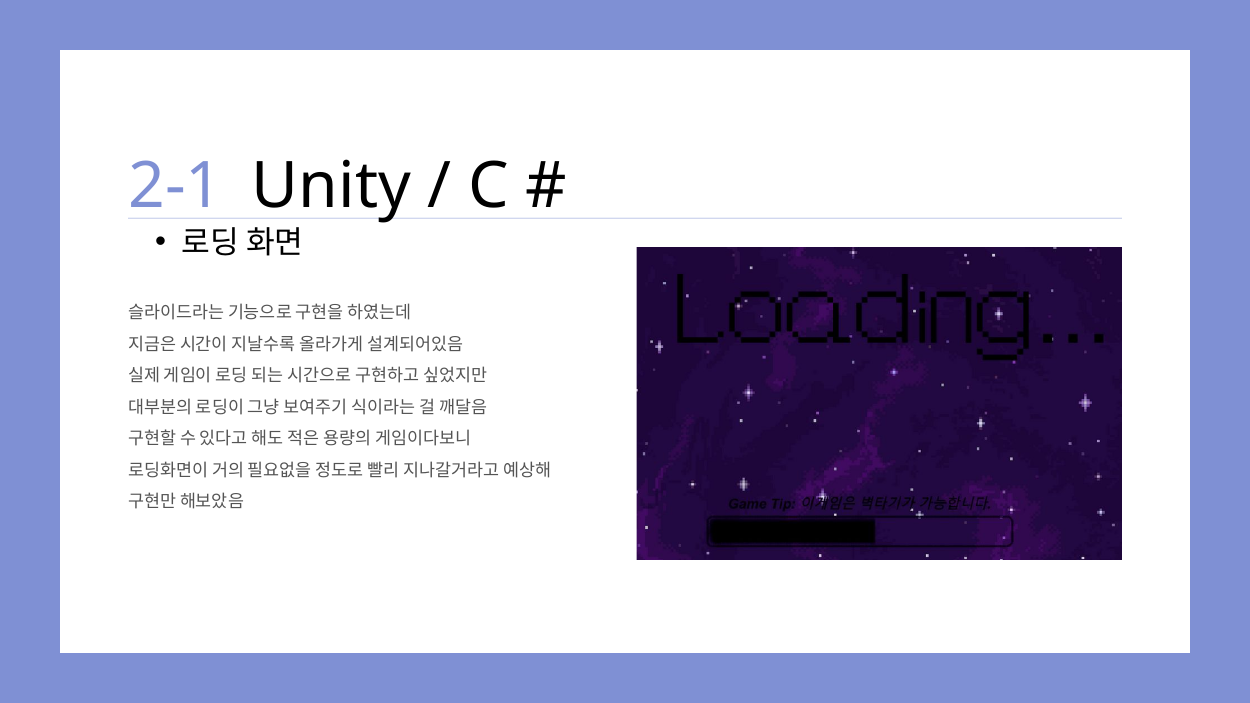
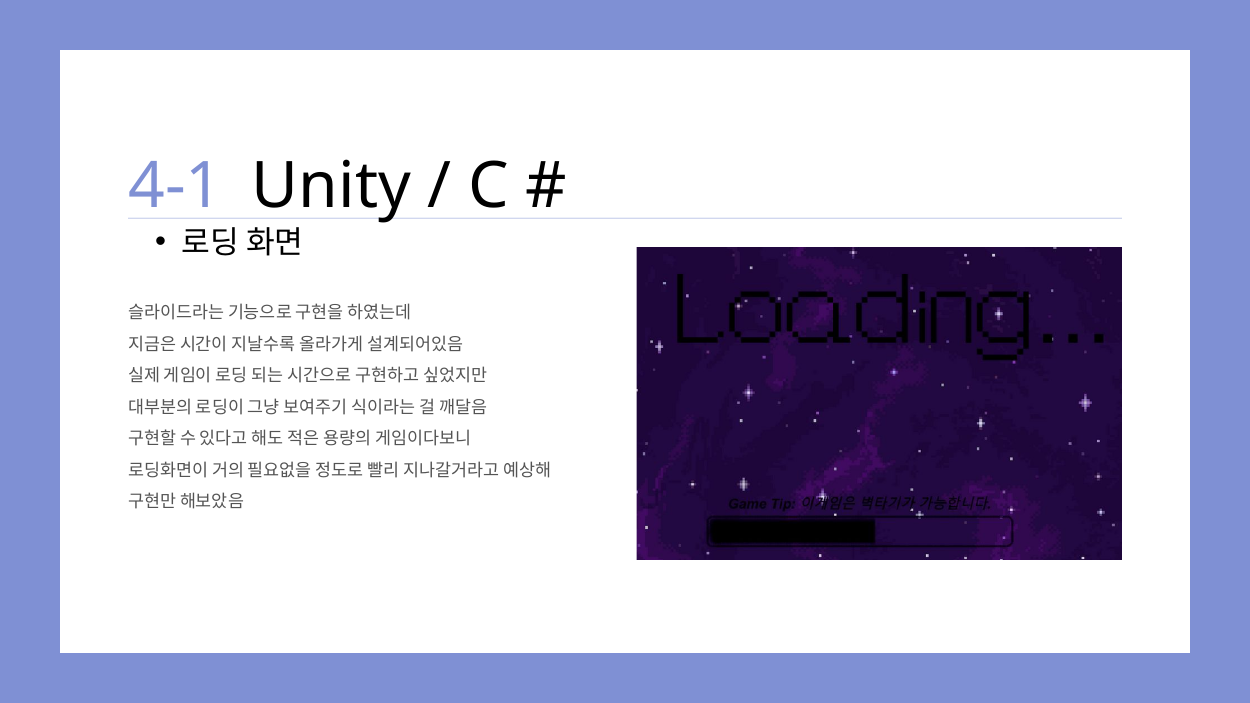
2-1: 2-1 -> 4-1
